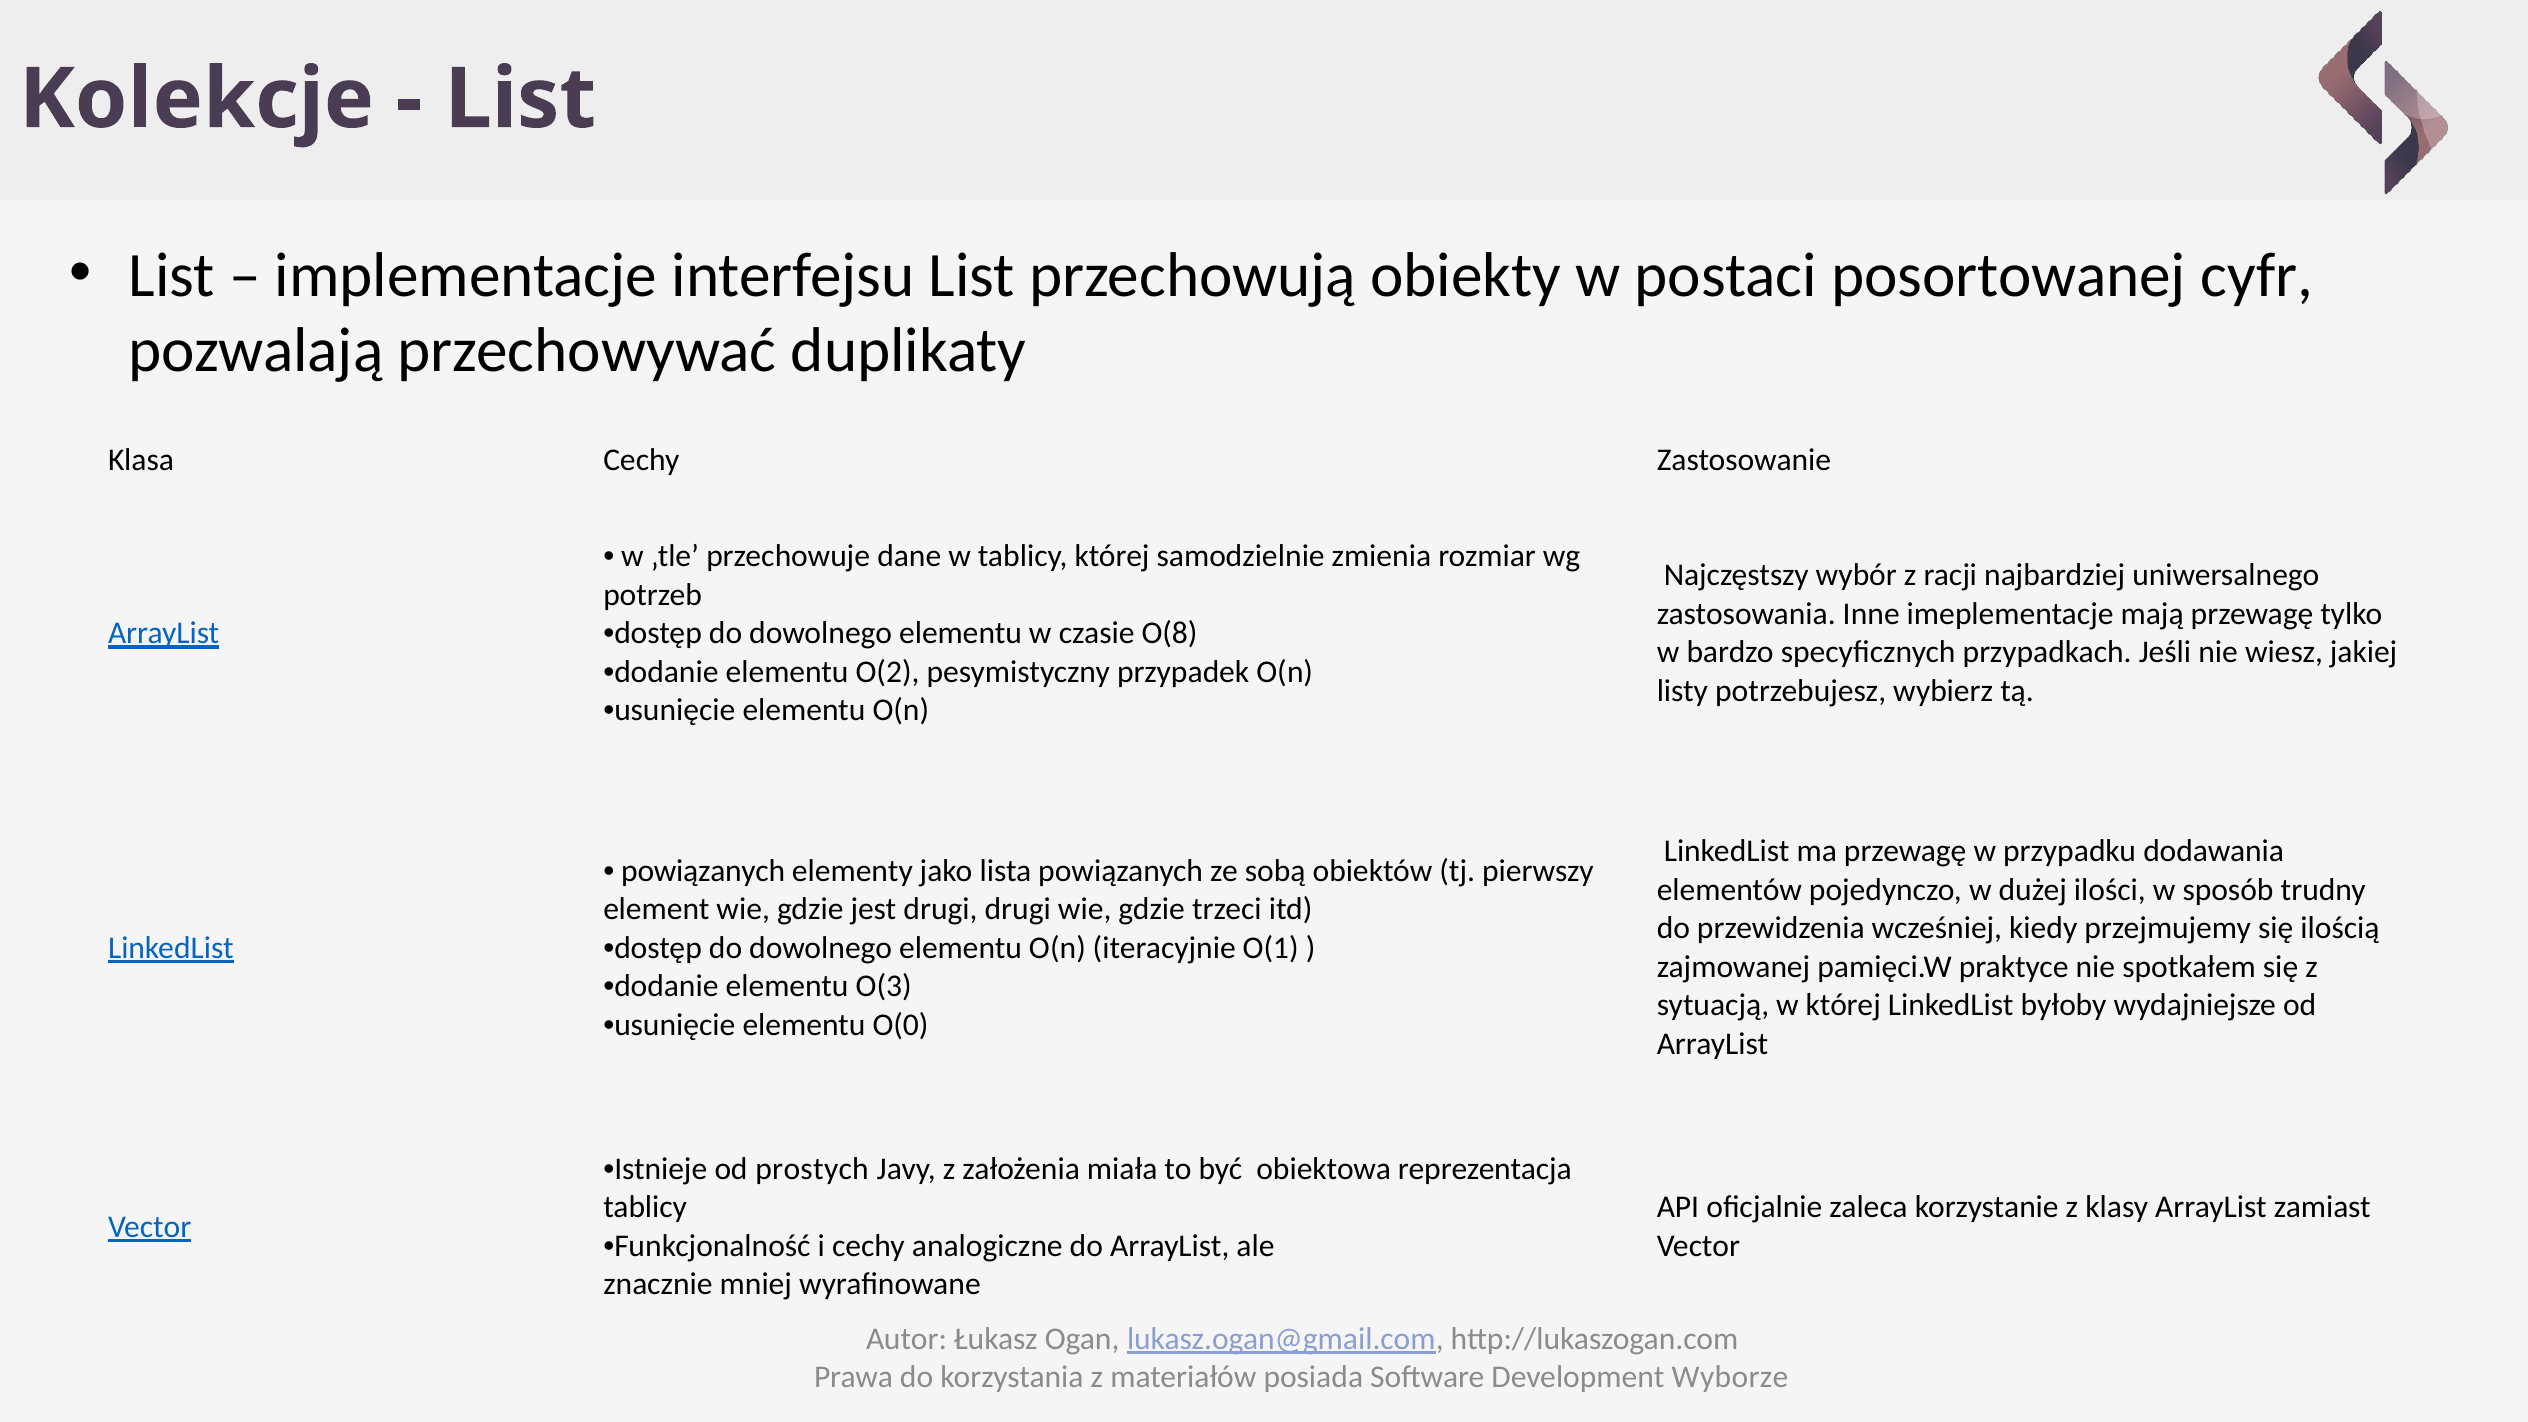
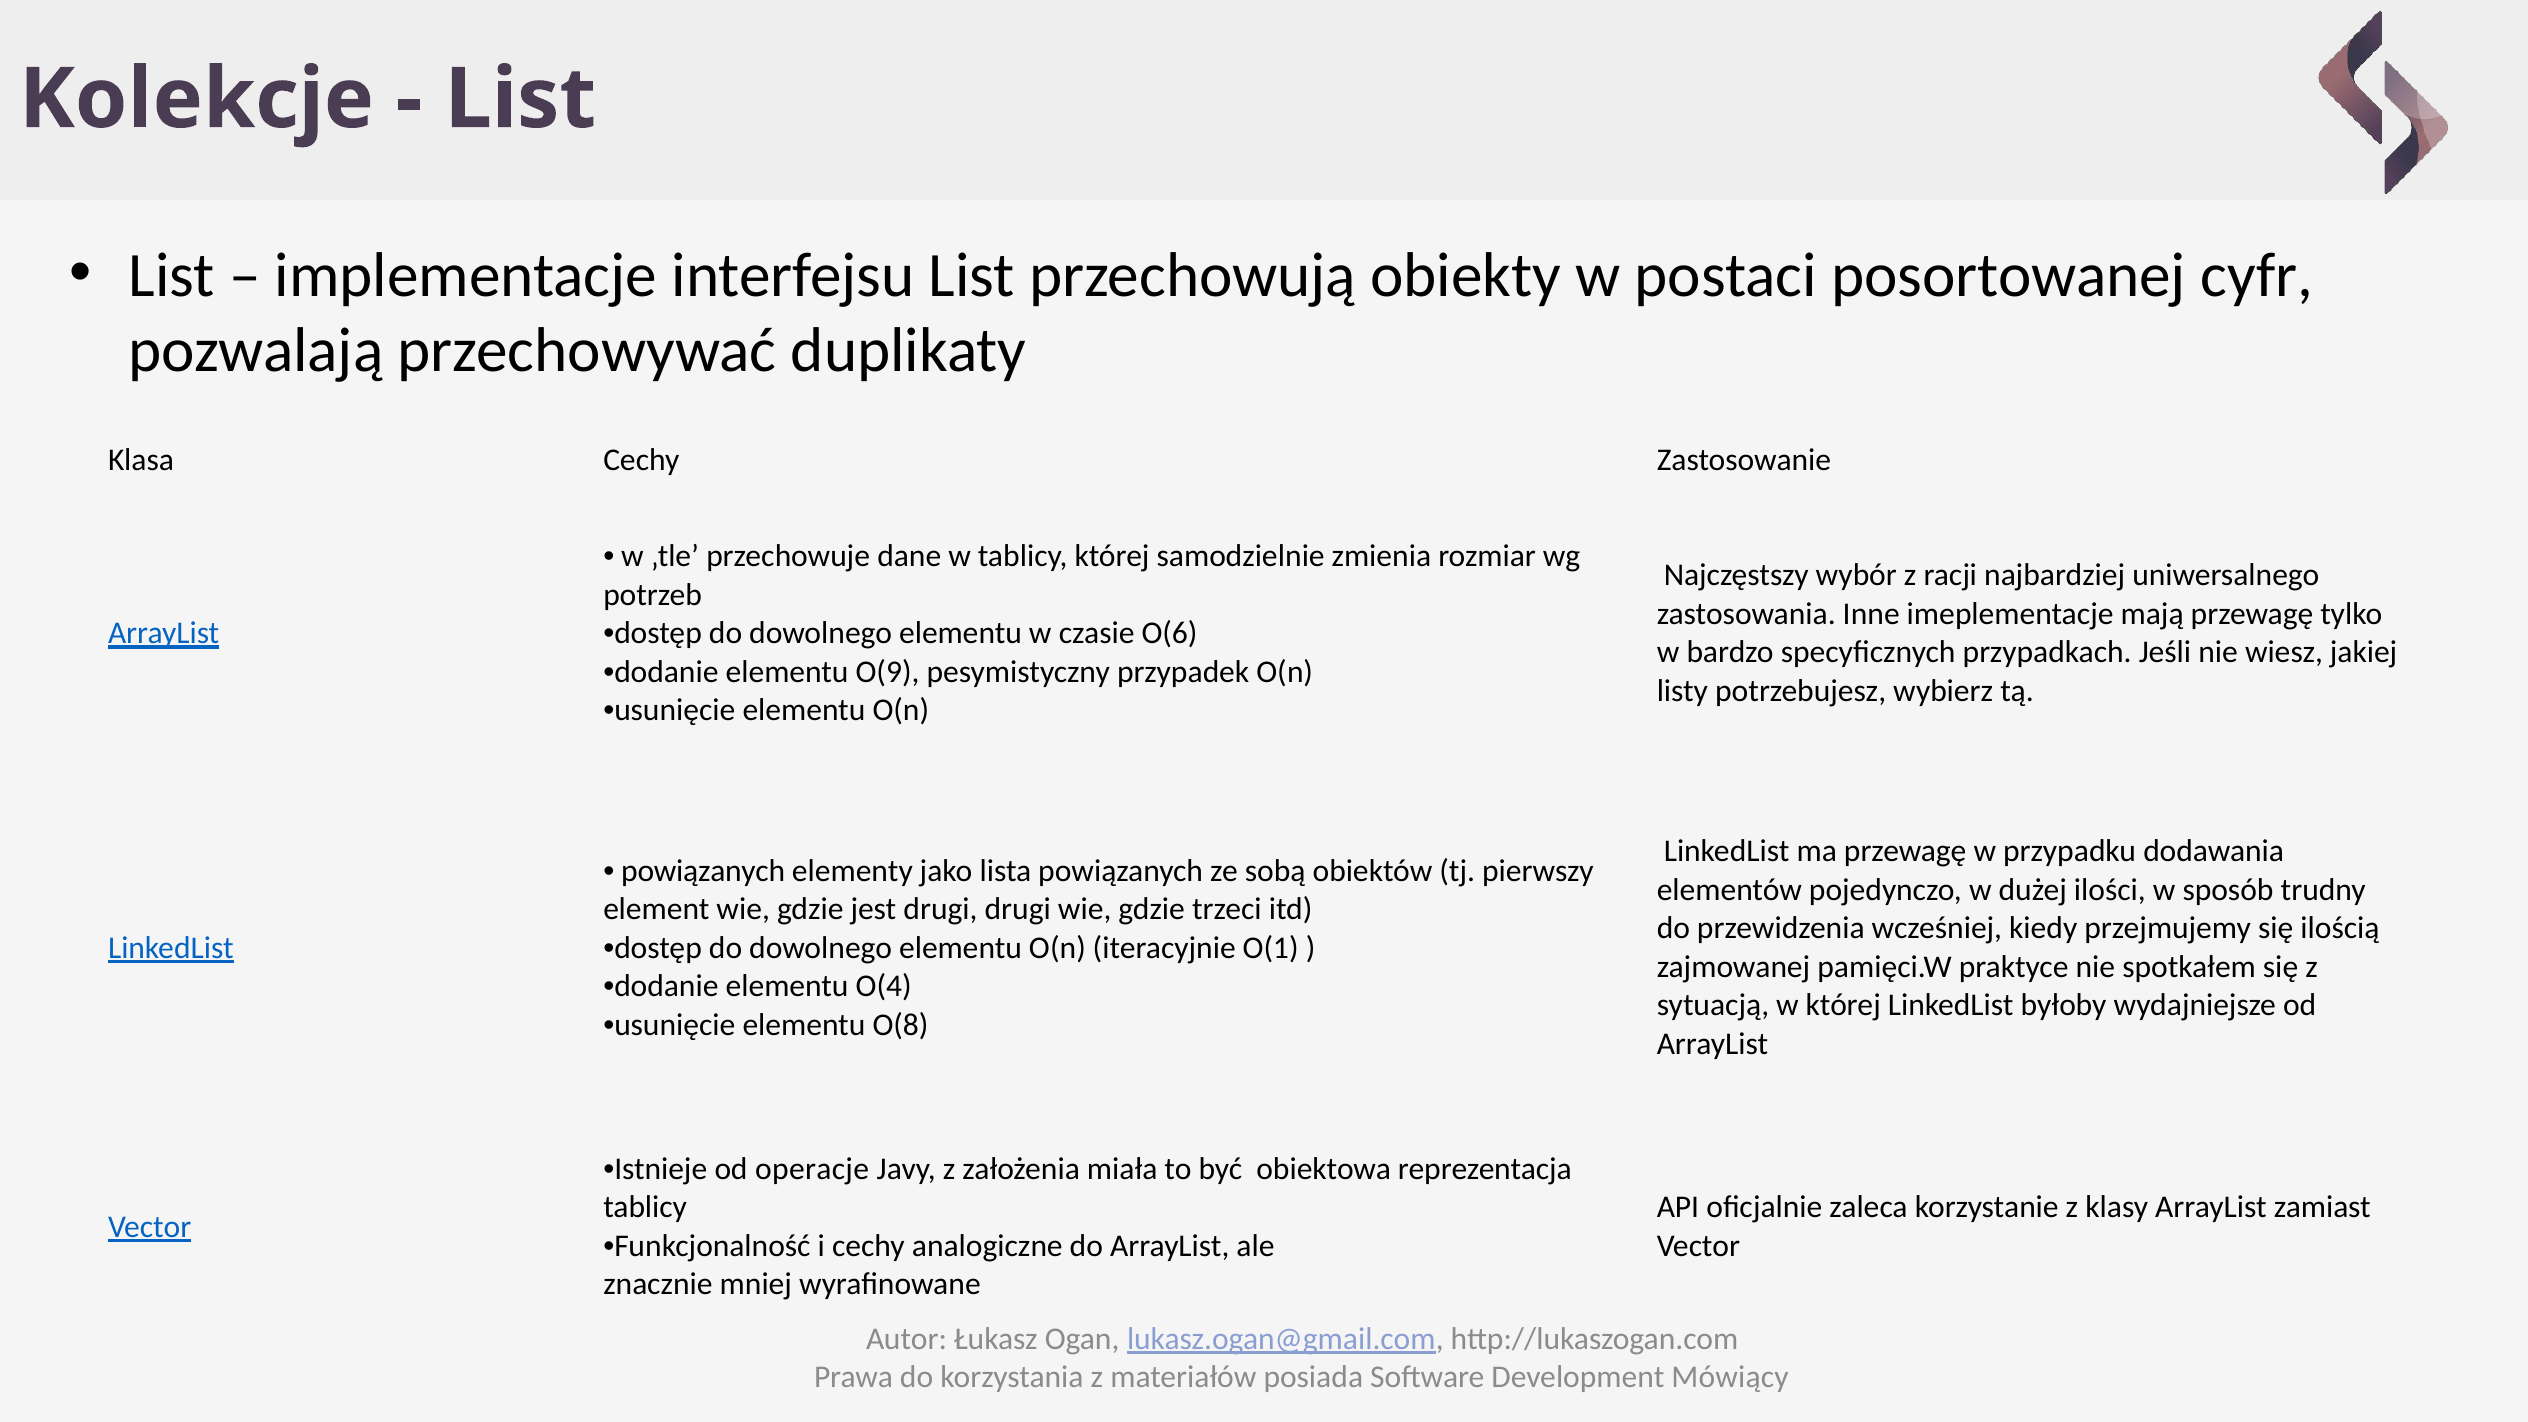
O(8: O(8 -> O(6
O(2: O(2 -> O(9
O(3: O(3 -> O(4
O(0: O(0 -> O(8
prostych: prostych -> operacje
Wyborze: Wyborze -> Mówiący
